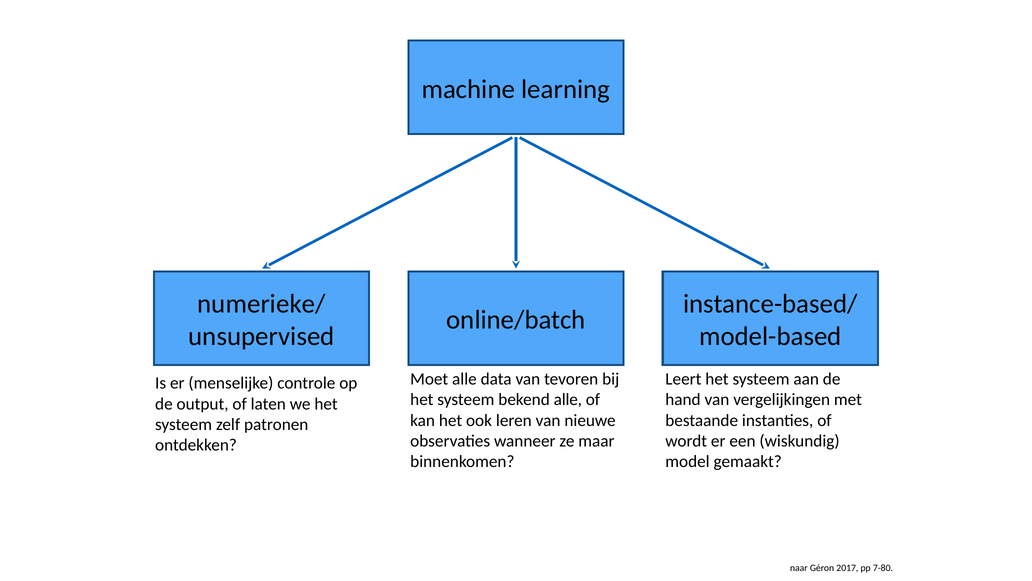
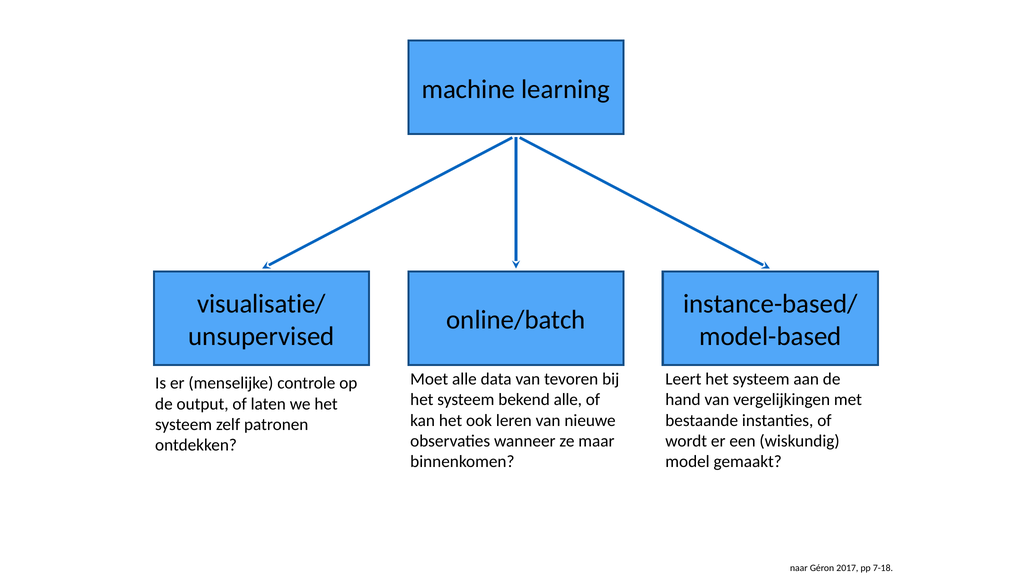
numerieke/: numerieke/ -> visualisatie/
7-80: 7-80 -> 7-18
